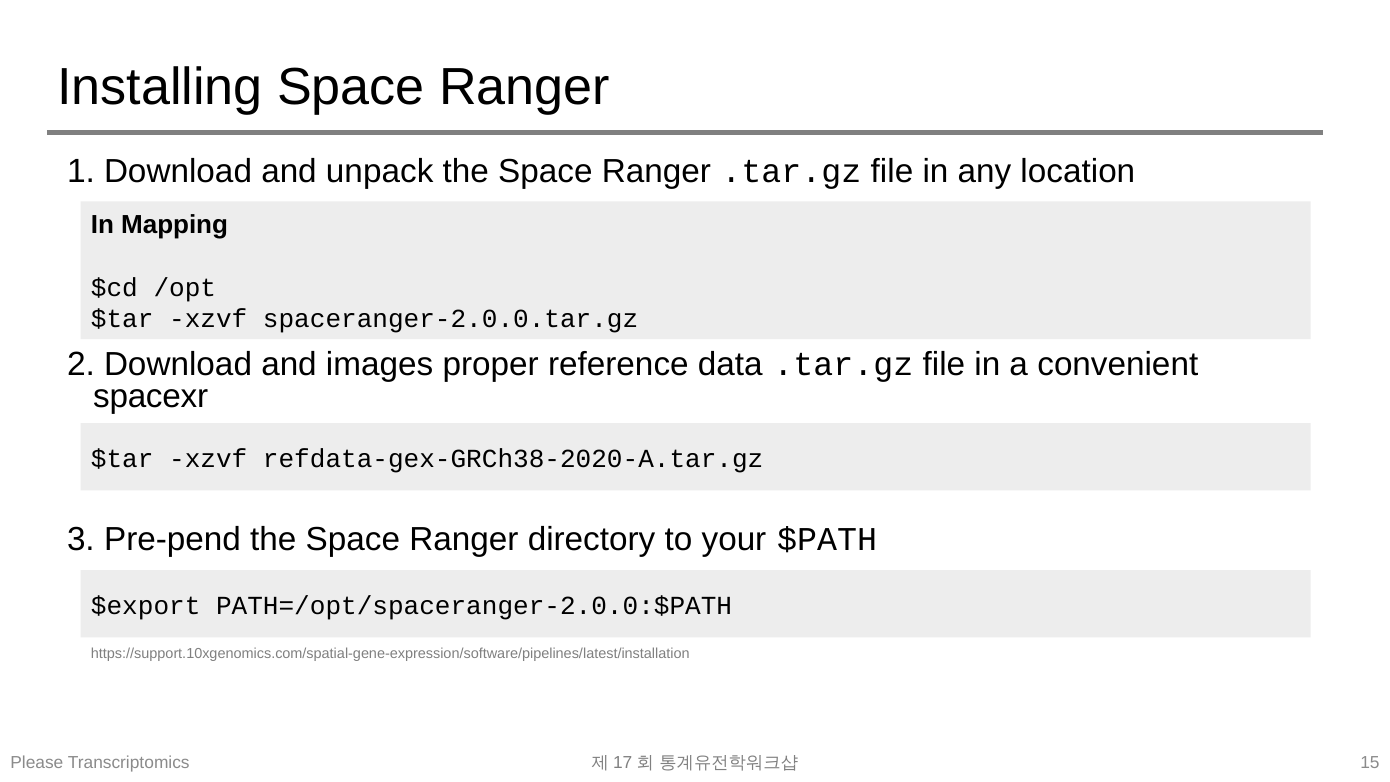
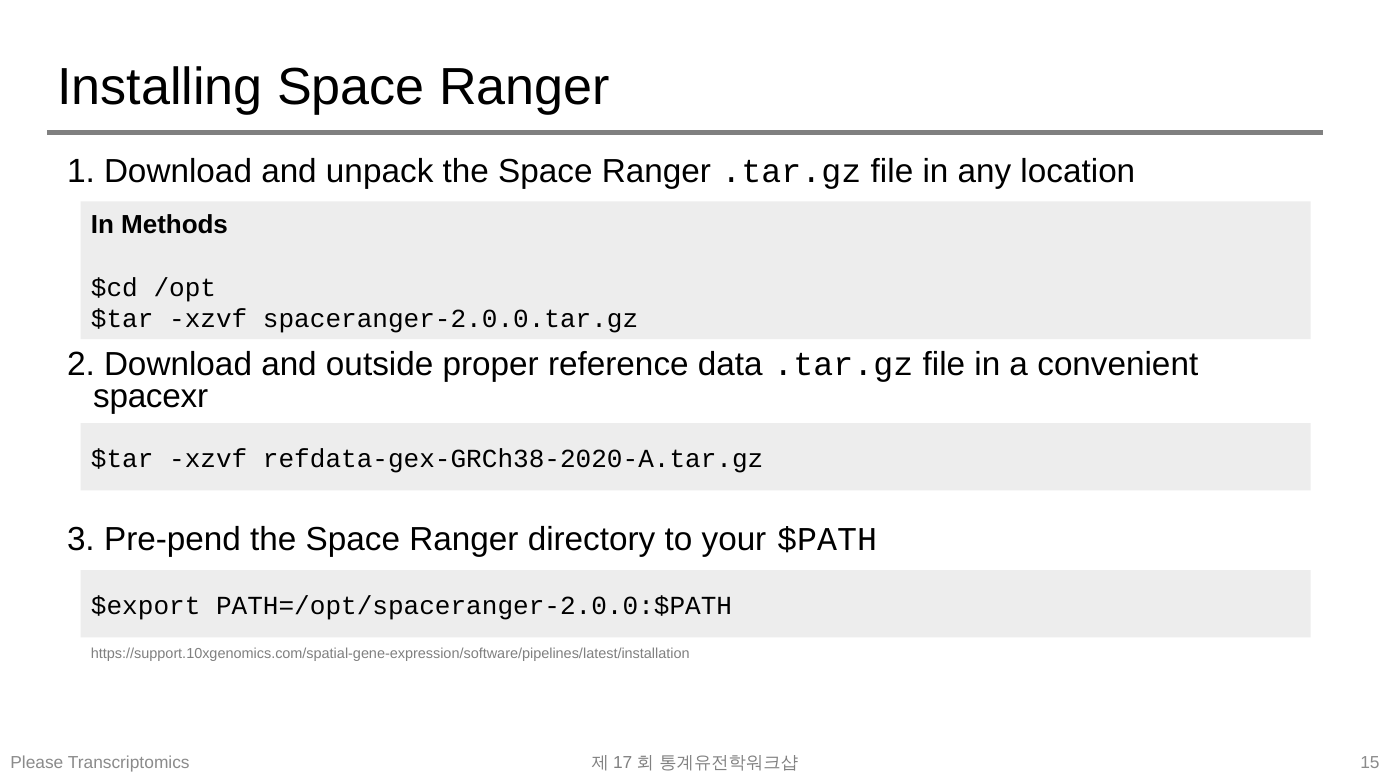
Mapping: Mapping -> Methods
images: images -> outside
